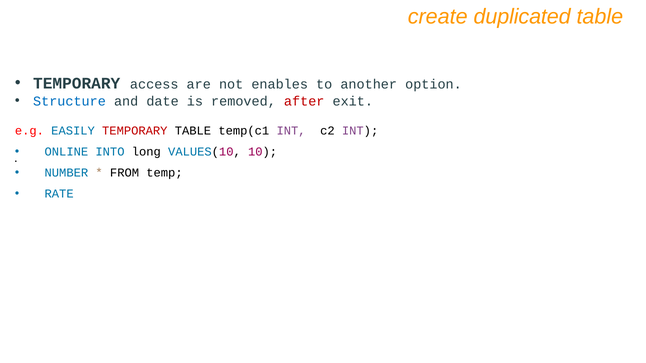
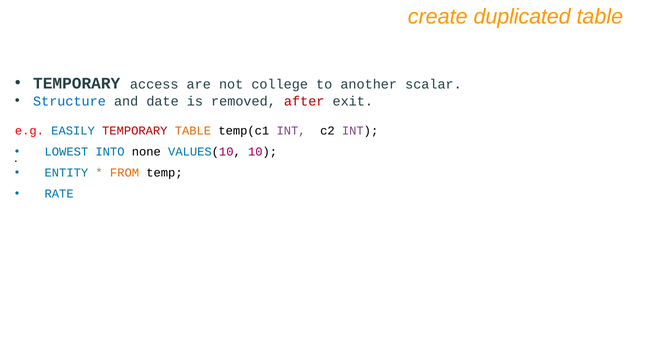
enables: enables -> college
option: option -> scalar
TABLE at (193, 131) colour: black -> orange
ONLINE: ONLINE -> LOWEST
long: long -> none
NUMBER: NUMBER -> ENTITY
FROM colour: black -> orange
